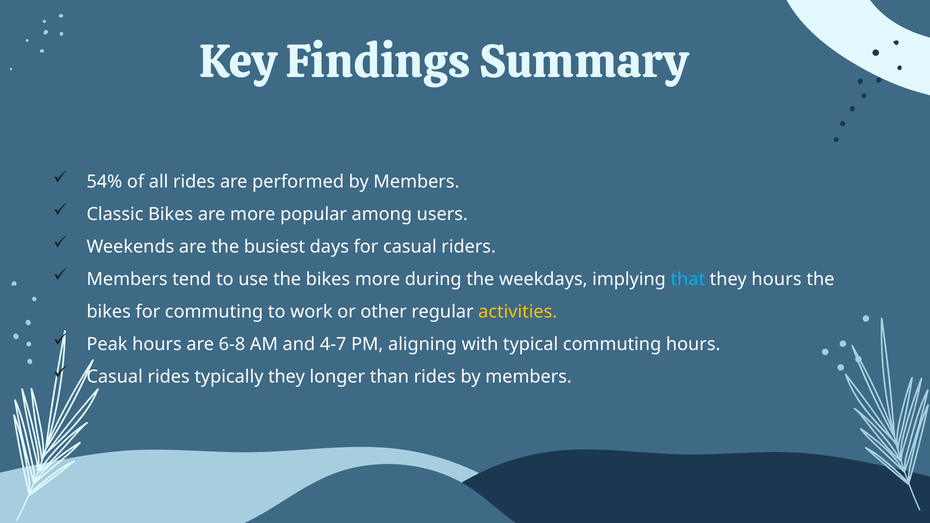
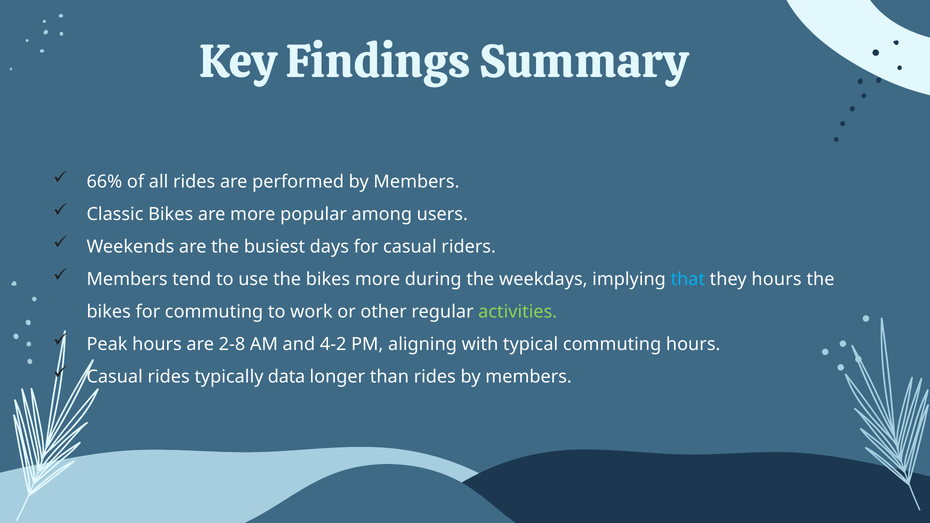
54%: 54% -> 66%
activities colour: yellow -> light green
6-8: 6-8 -> 2-8
4-7: 4-7 -> 4-2
typically they: they -> data
